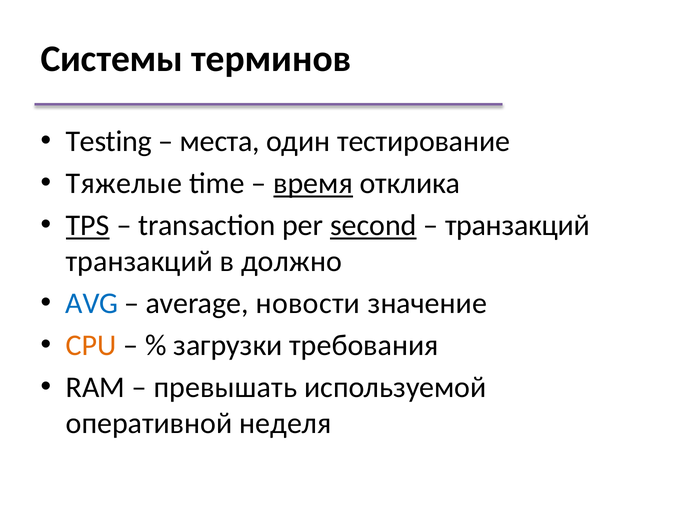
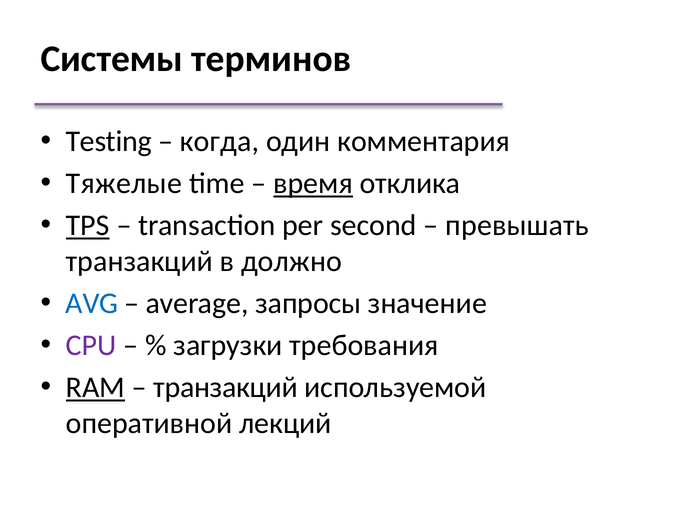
места: места -> когда
тестирование: тестирование -> комментария
second underline: present -> none
транзакций at (517, 226): транзакций -> превышать
новости: новости -> запросы
CPU colour: orange -> purple
RAM underline: none -> present
превышать at (225, 388): превышать -> транзакций
неделя: неделя -> лекций
